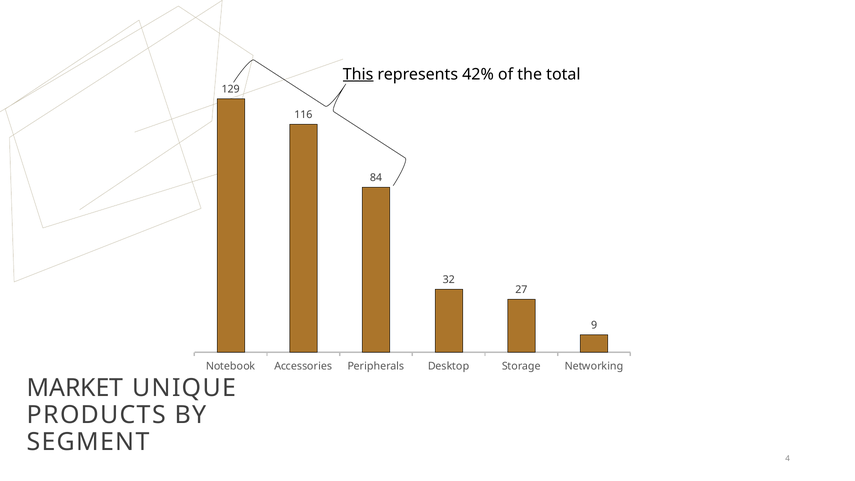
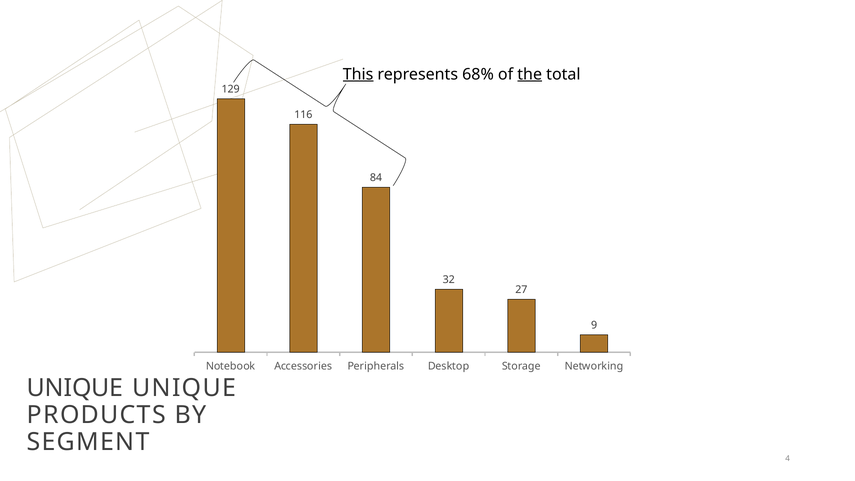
42%: 42% -> 68%
the underline: none -> present
MARKET at (75, 388): MARKET -> UNIQUE
